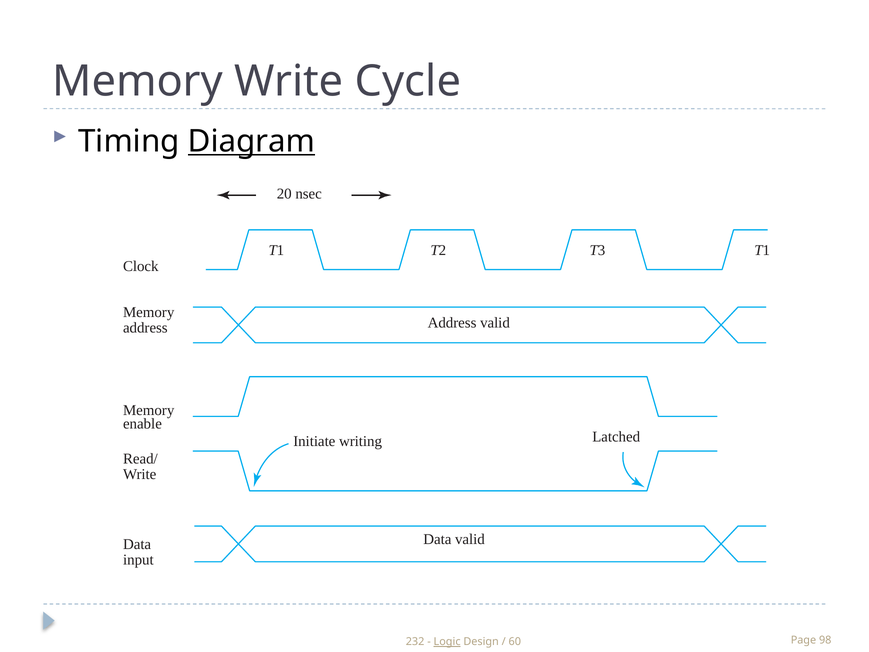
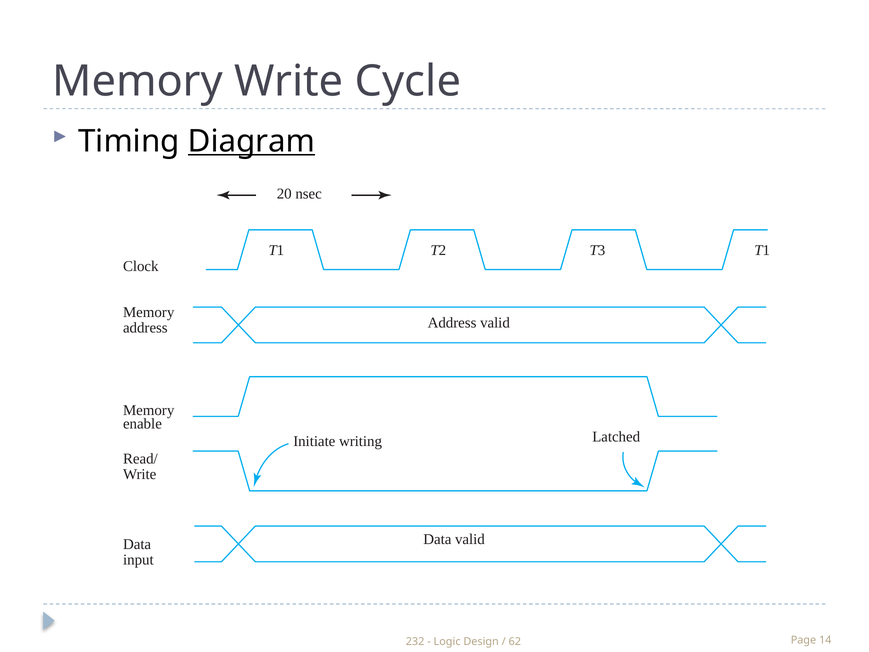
Logic underline: present -> none
60: 60 -> 62
98: 98 -> 14
